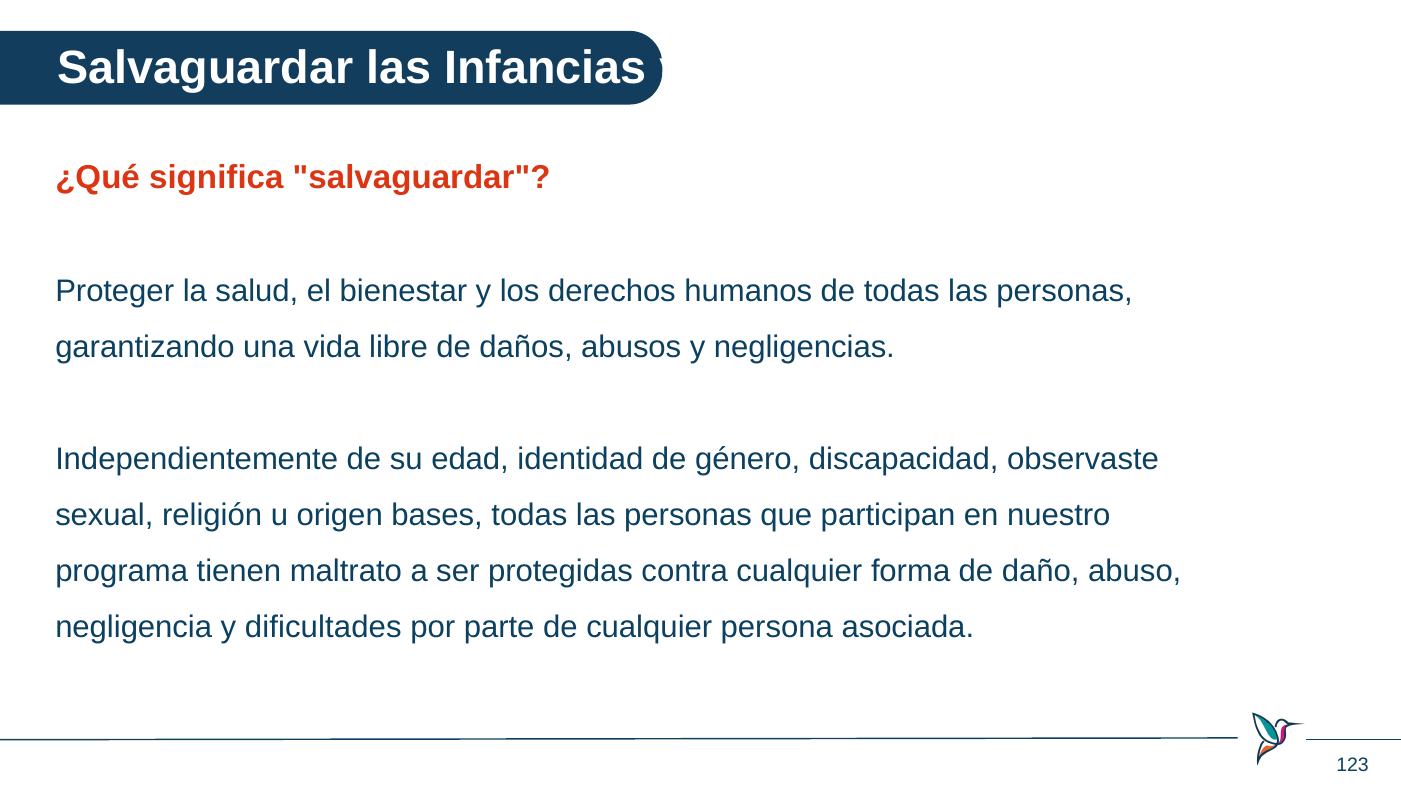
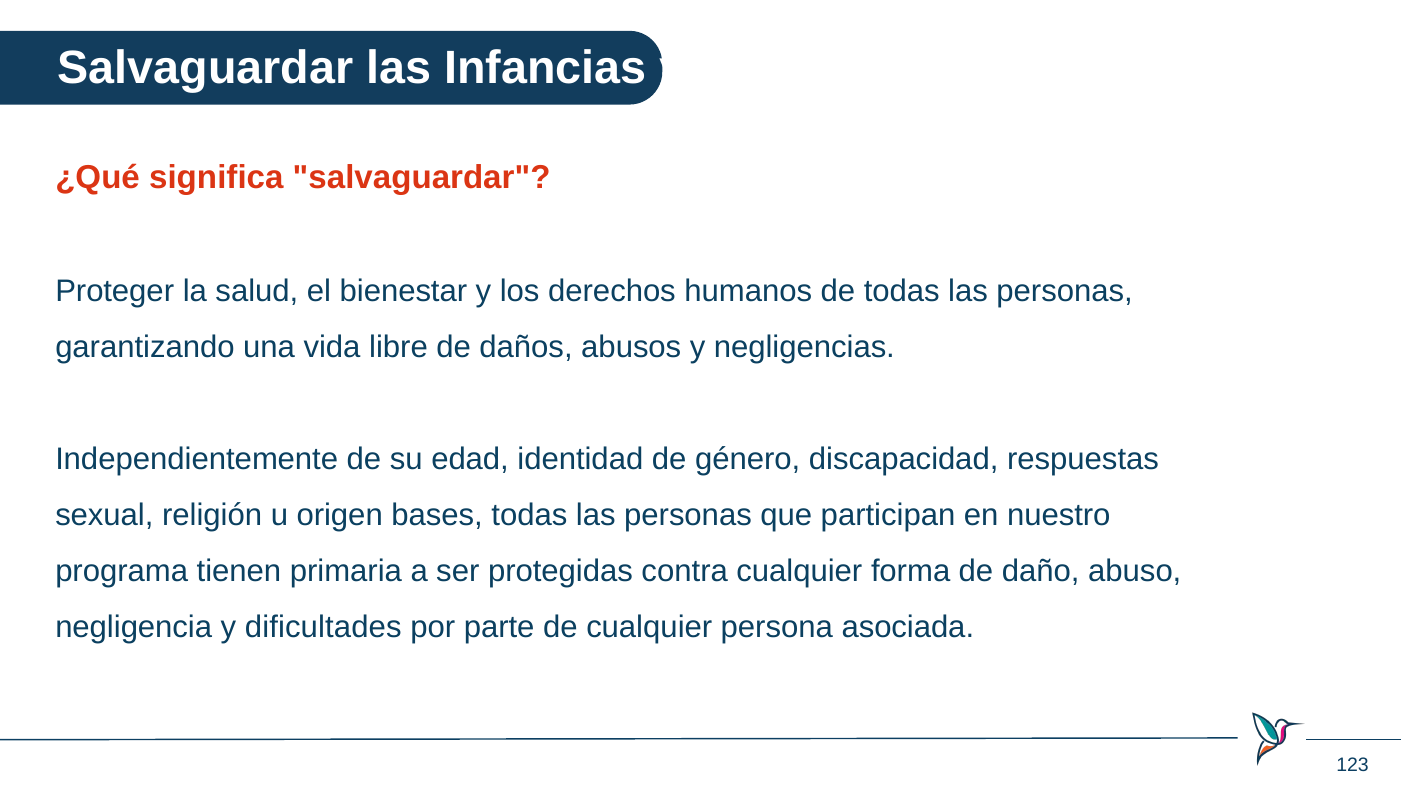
observaste: observaste -> respuestas
maltrato: maltrato -> primaria
